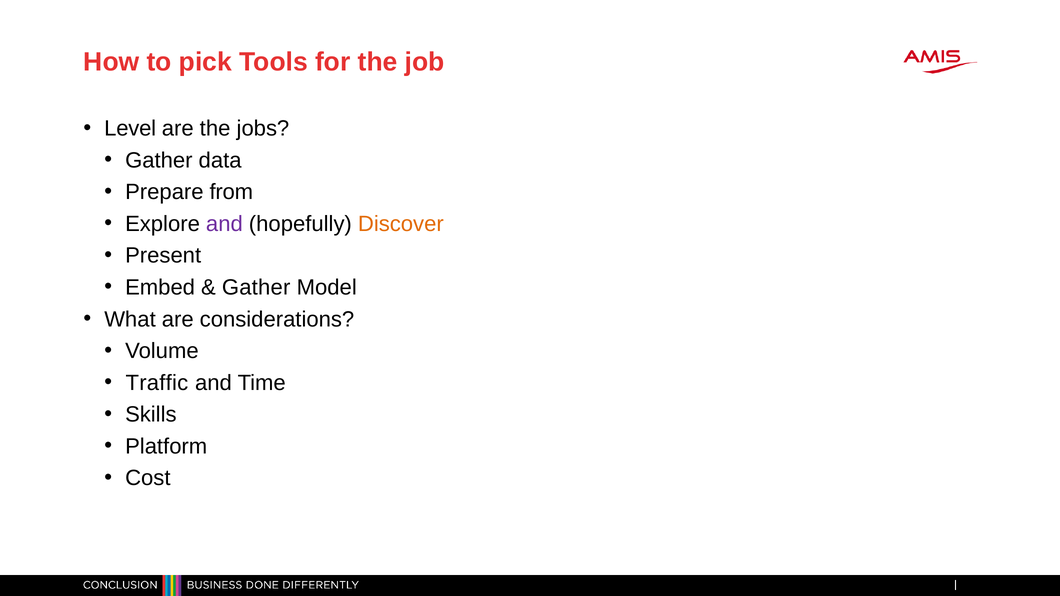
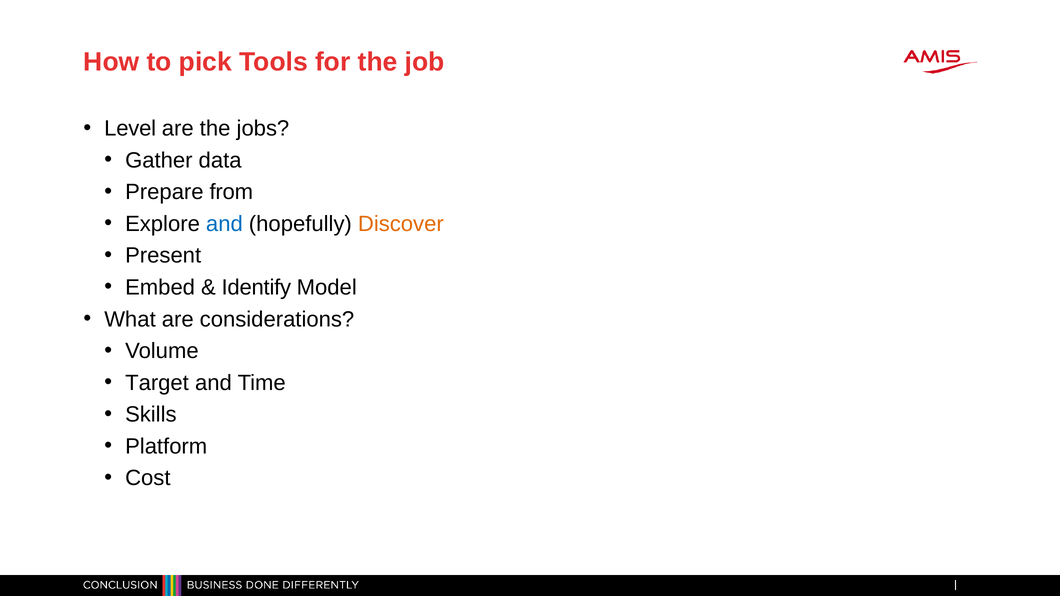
and at (224, 224) colour: purple -> blue
Gather at (256, 288): Gather -> Identify
Traffic: Traffic -> Target
